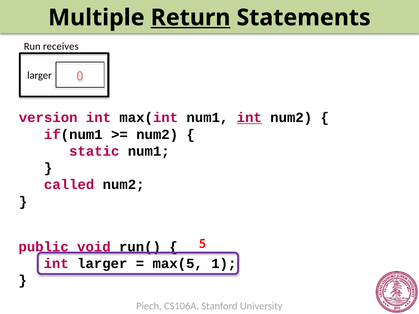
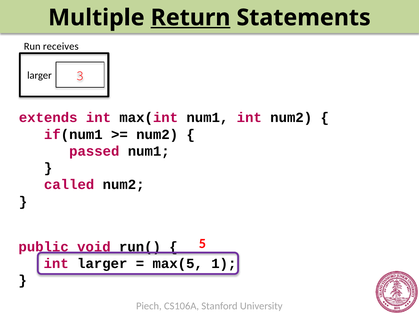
0: 0 -> 3
version: version -> extends
int at (249, 118) underline: present -> none
static: static -> passed
